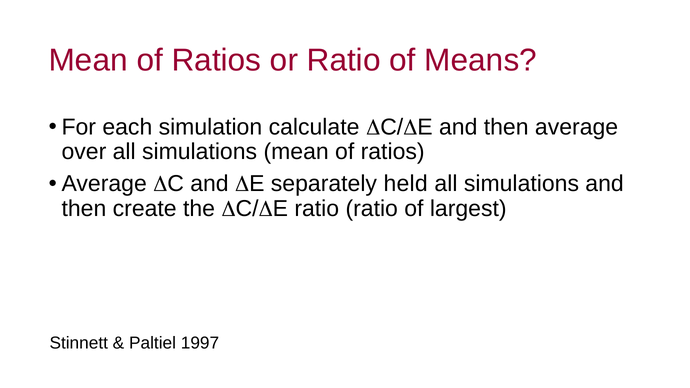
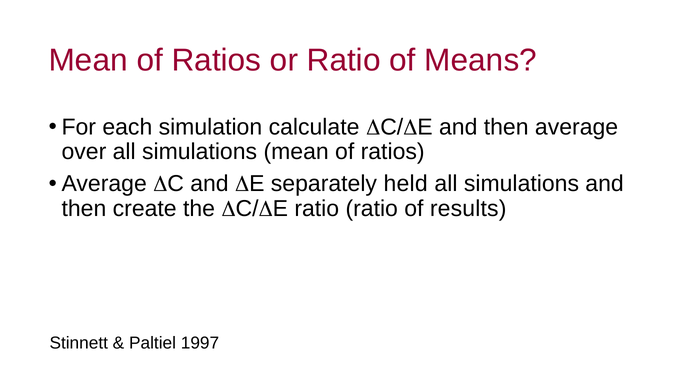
largest: largest -> results
